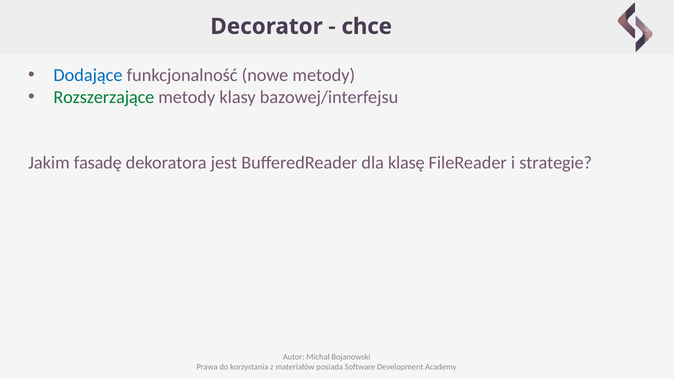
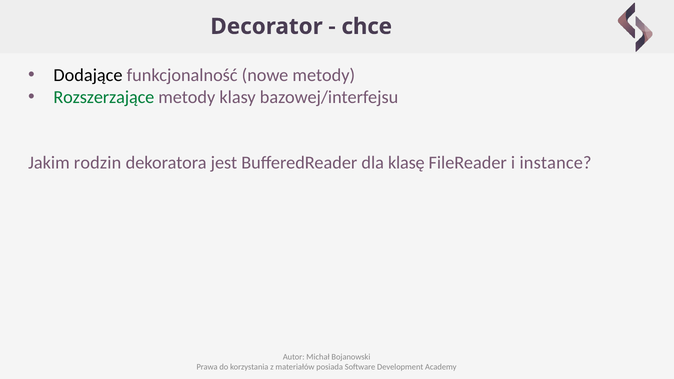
Dodające colour: blue -> black
fasadę: fasadę -> rodzin
strategie: strategie -> instance
